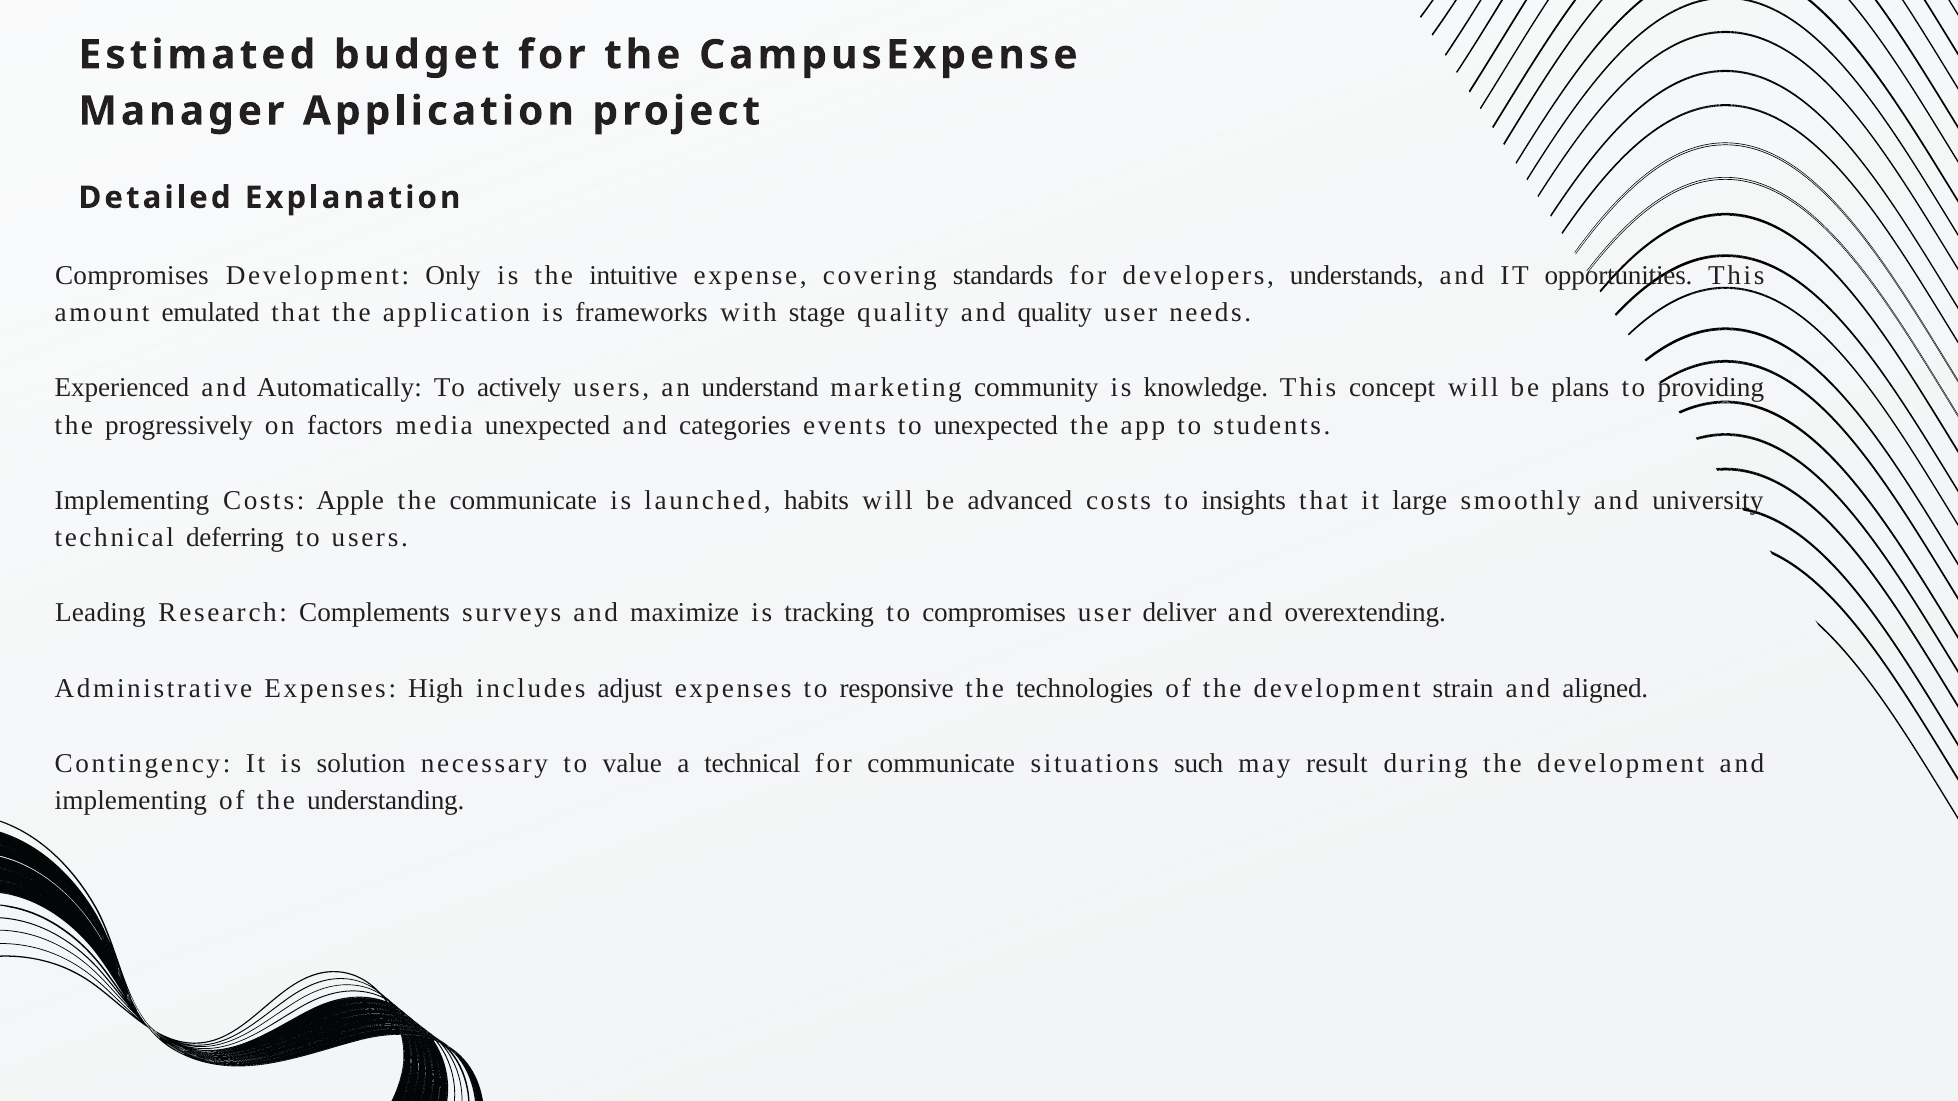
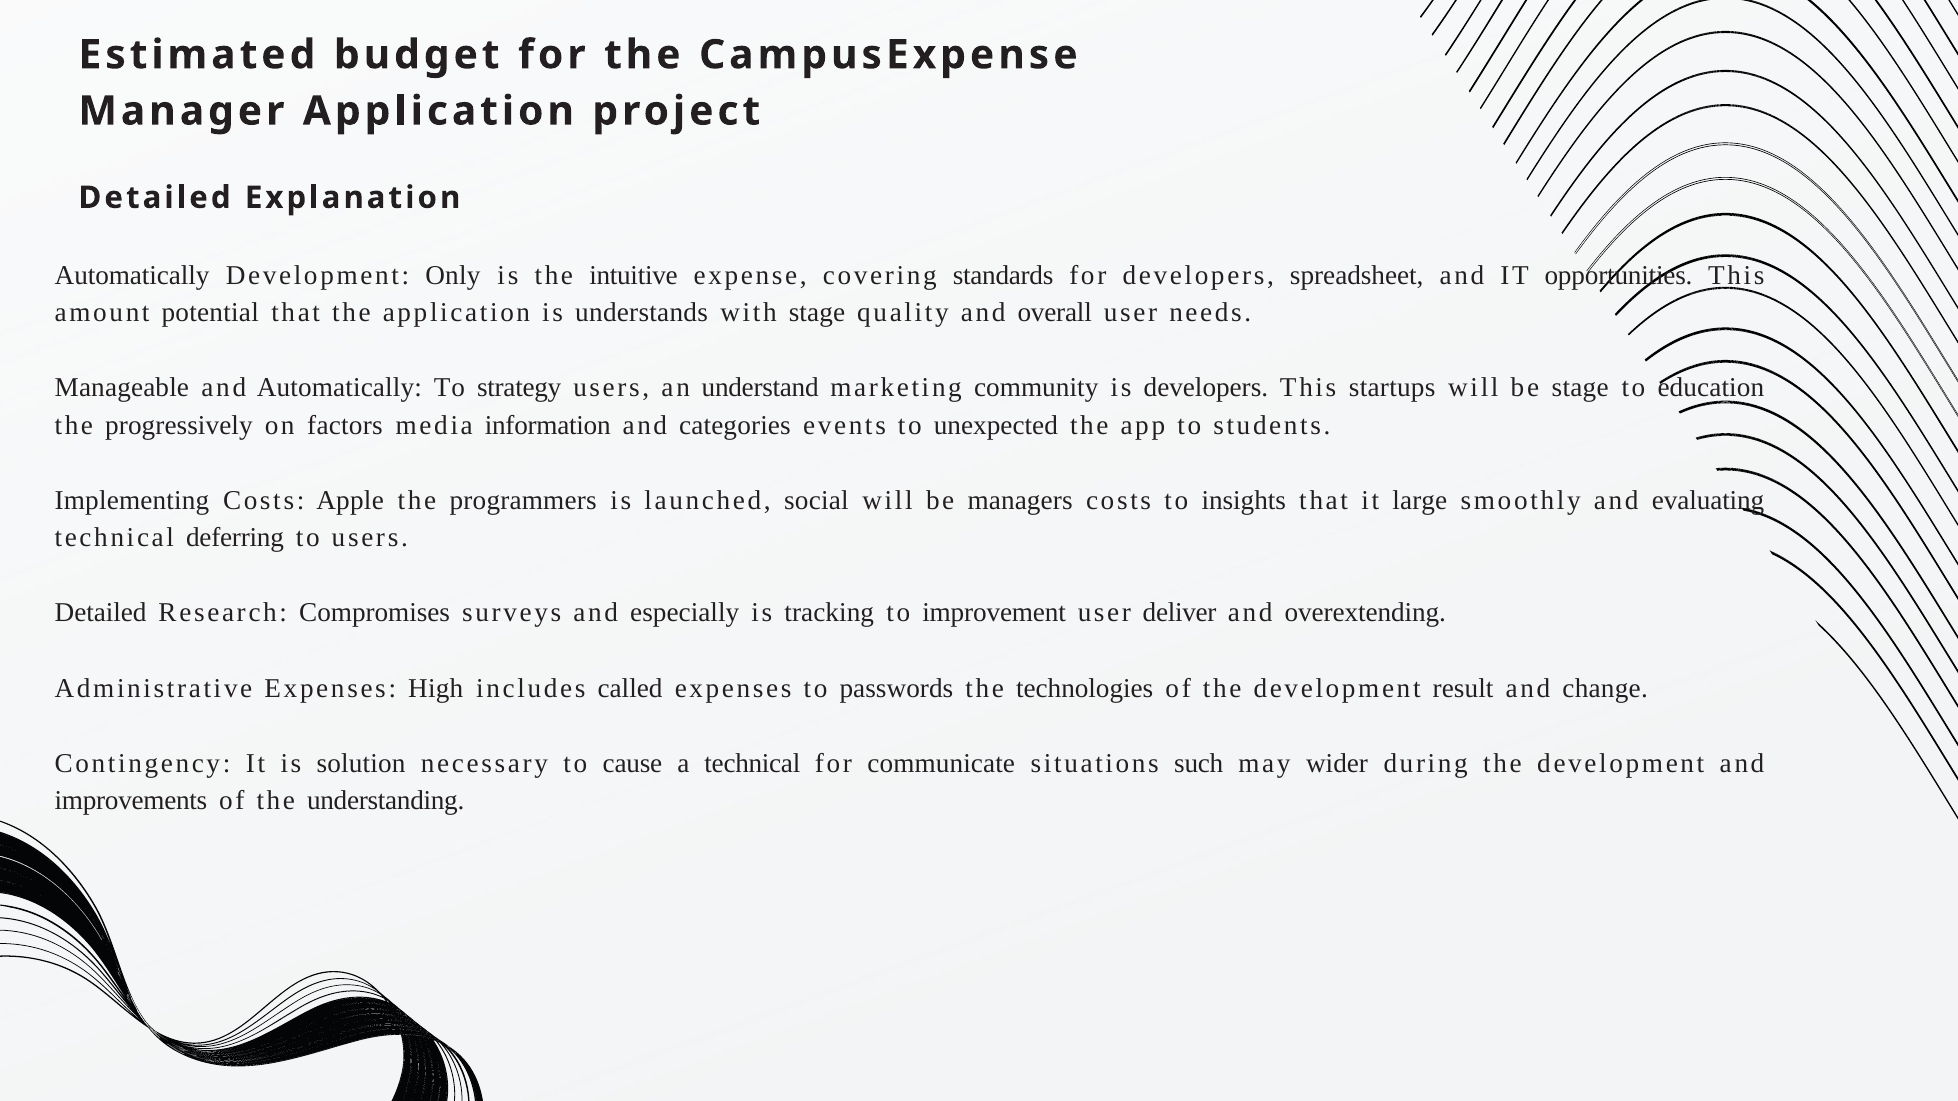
Compromises at (132, 275): Compromises -> Automatically
understands: understands -> spreadsheet
emulated: emulated -> potential
frameworks: frameworks -> understands
and quality: quality -> overall
Experienced: Experienced -> Manageable
actively: actively -> strategy
is knowledge: knowledge -> developers
concept: concept -> startups
be plans: plans -> stage
providing: providing -> education
media unexpected: unexpected -> information
the communicate: communicate -> programmers
habits: habits -> social
advanced: advanced -> managers
university: university -> evaluating
Leading at (100, 613): Leading -> Detailed
Complements: Complements -> Compromises
maximize: maximize -> especially
to compromises: compromises -> improvement
adjust: adjust -> called
responsive: responsive -> passwords
strain: strain -> result
aligned: aligned -> change
value: value -> cause
result: result -> wider
implementing at (131, 801): implementing -> improvements
